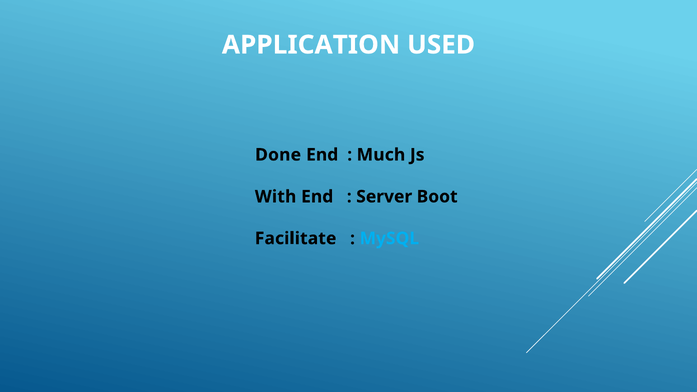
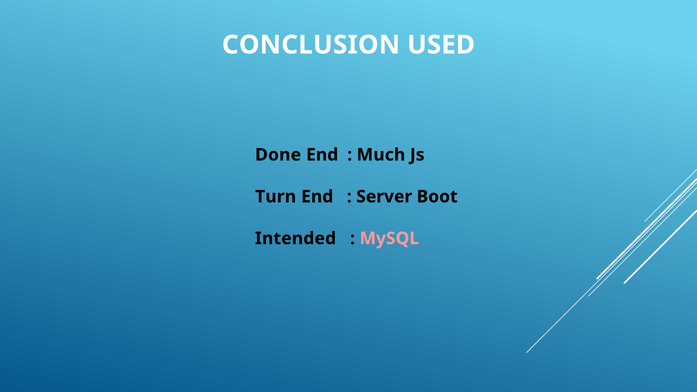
APPLICATION: APPLICATION -> CONCLUSION
With: With -> Turn
Facilitate: Facilitate -> Intended
MySQL colour: light blue -> pink
